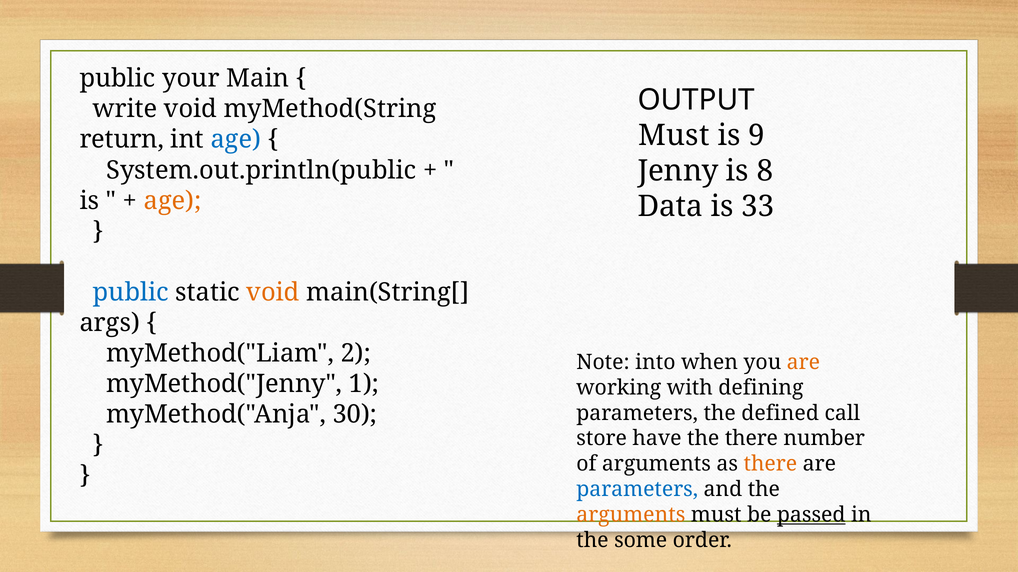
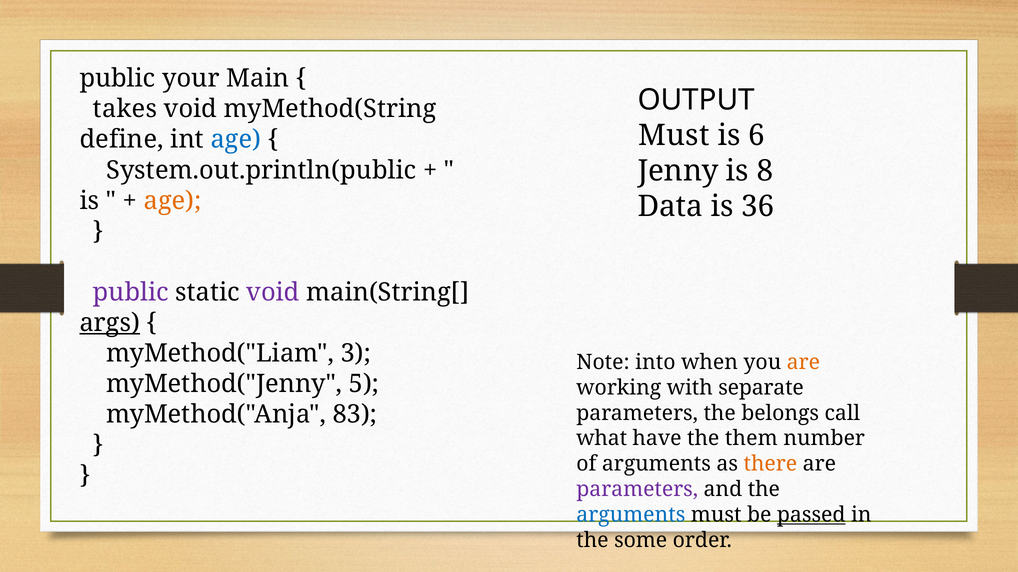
write: write -> takes
9: 9 -> 6
return: return -> define
33: 33 -> 36
public at (131, 292) colour: blue -> purple
void at (273, 292) colour: orange -> purple
args underline: none -> present
2: 2 -> 3
1: 1 -> 5
defining: defining -> separate
30: 30 -> 83
defined: defined -> belongs
store: store -> what
the there: there -> them
parameters at (637, 490) colour: blue -> purple
arguments at (631, 515) colour: orange -> blue
